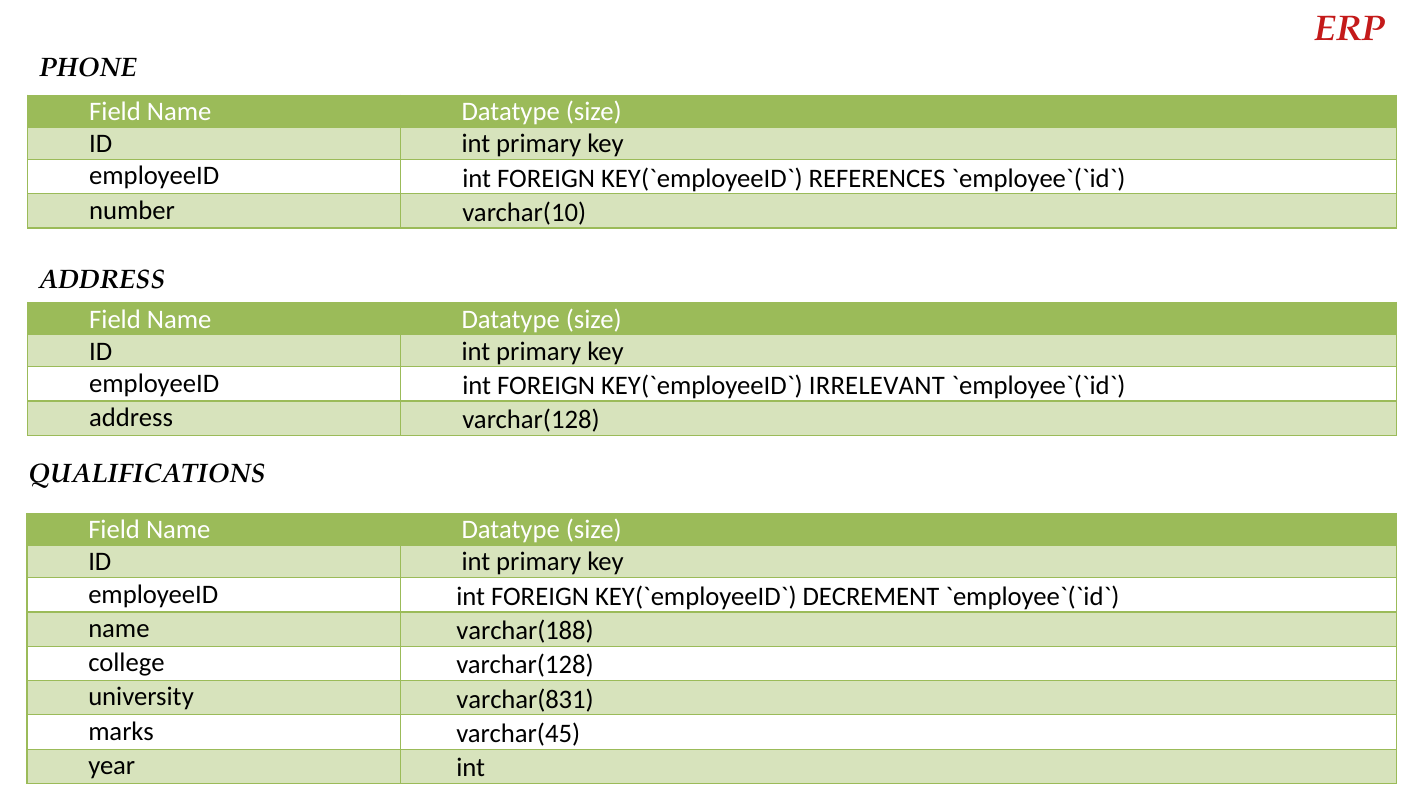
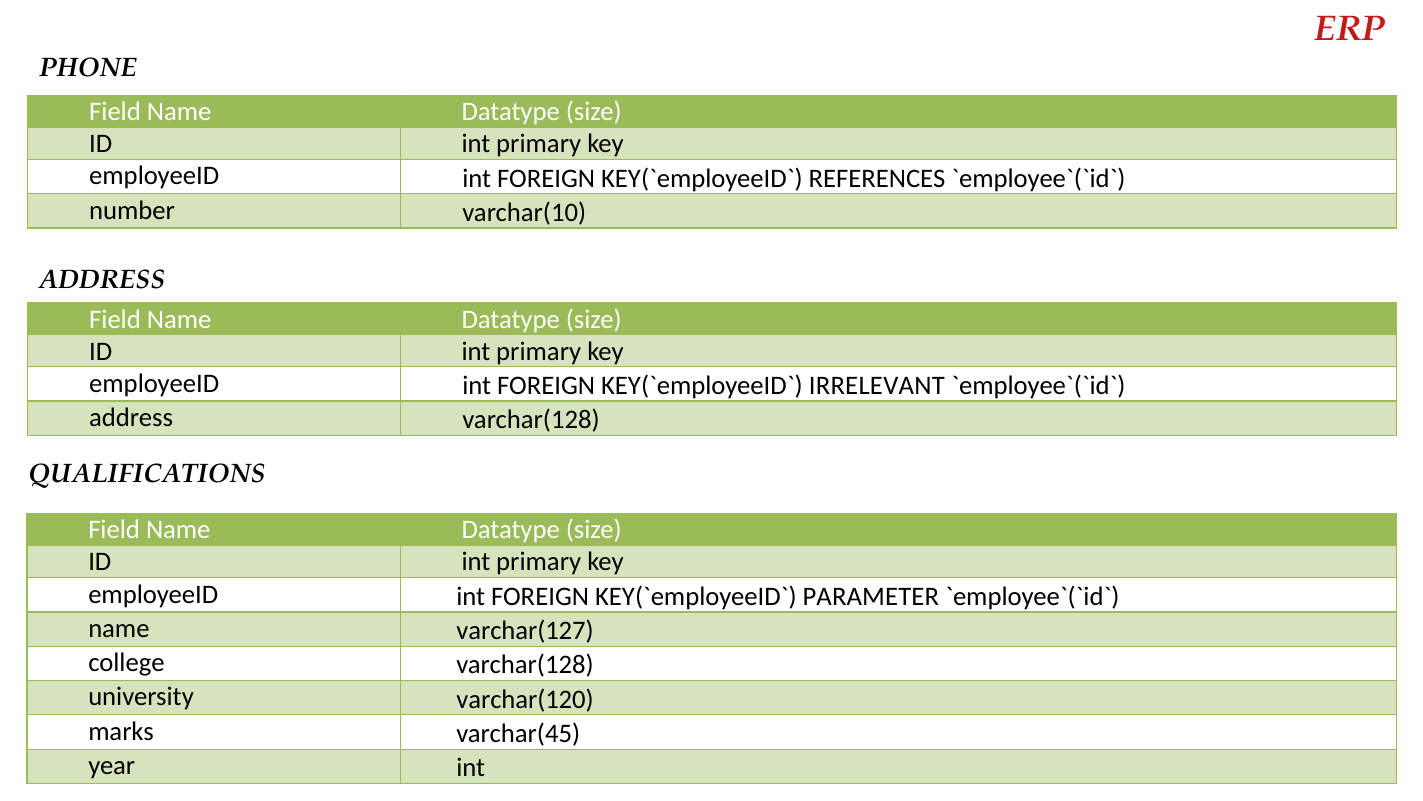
DECREMENT: DECREMENT -> PARAMETER
varchar(188: varchar(188 -> varchar(127
varchar(831: varchar(831 -> varchar(120
